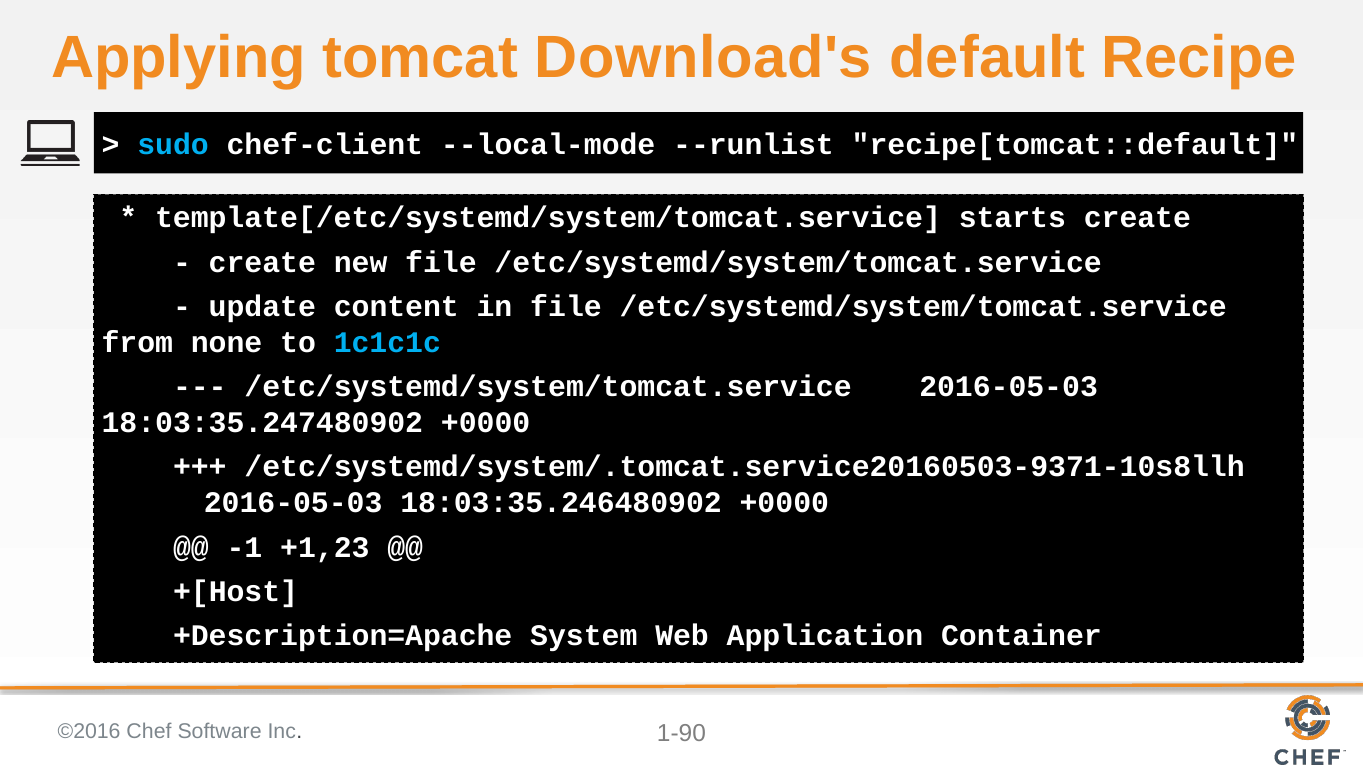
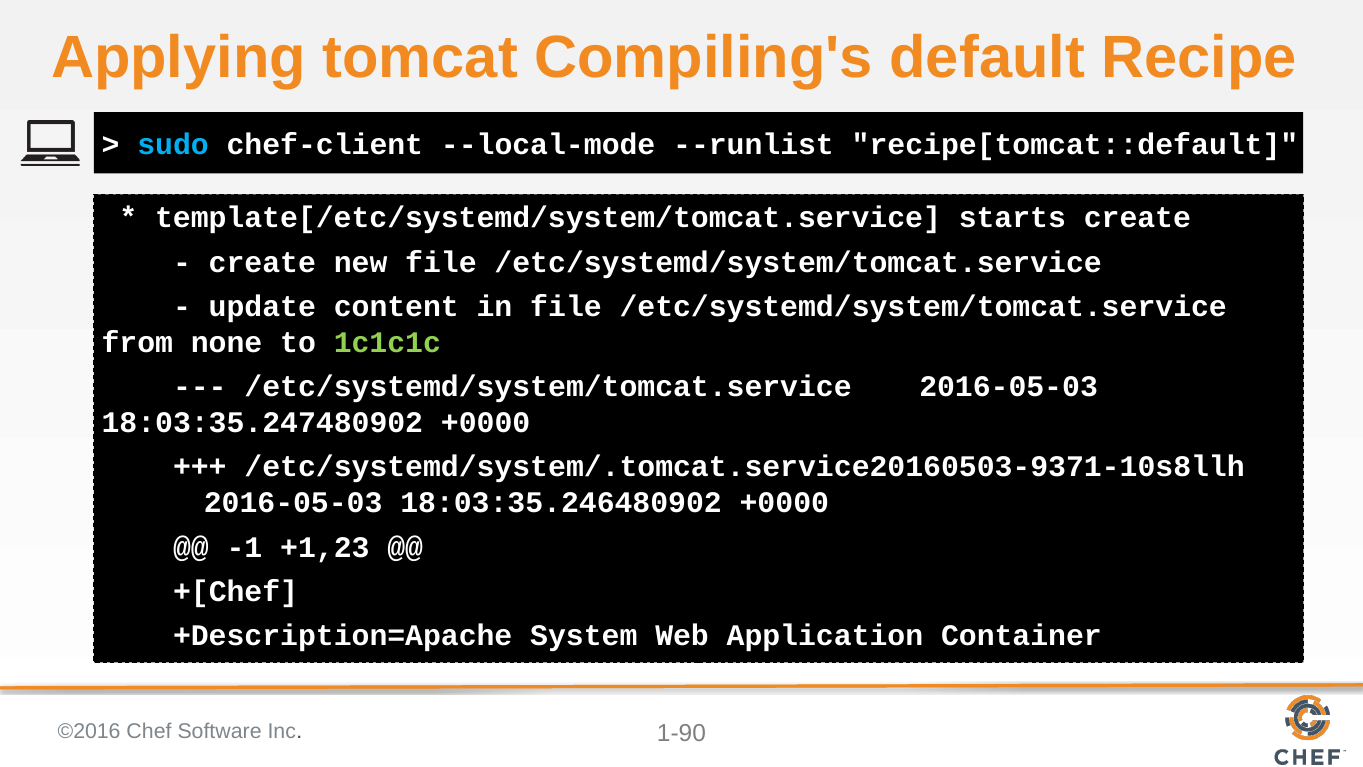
Download's: Download's -> Compiling's
1c1c1c colour: light blue -> light green
+[Host: +[Host -> +[Chef
